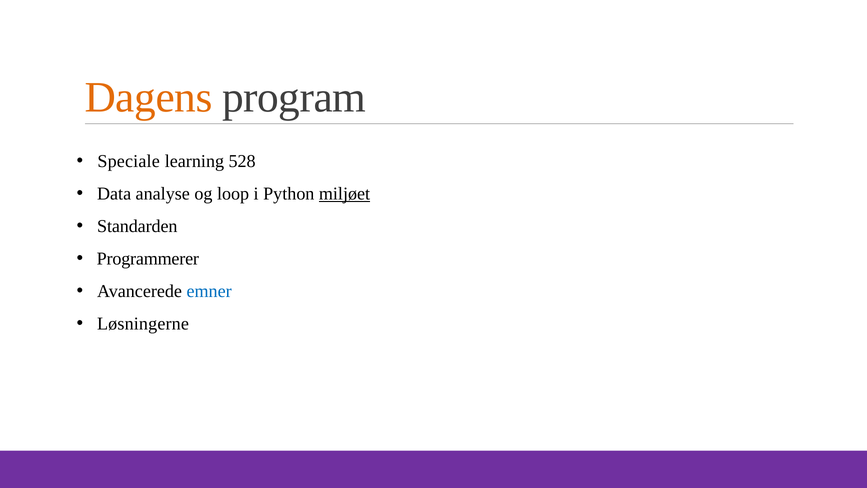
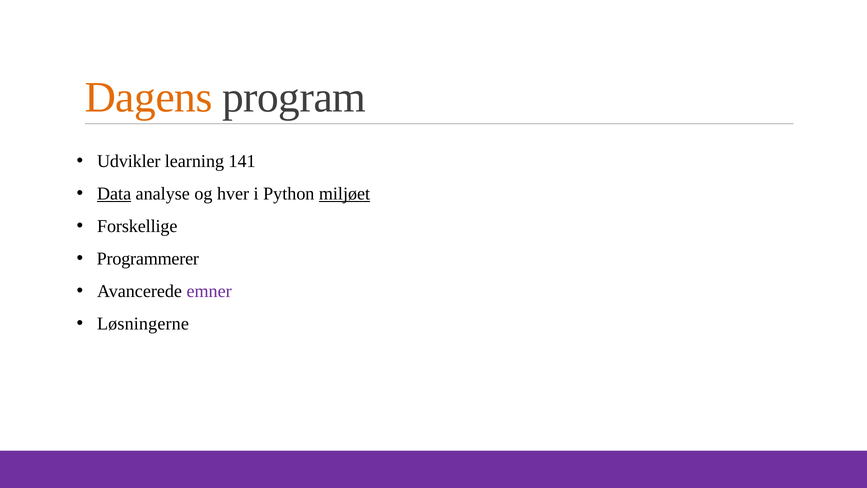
Speciale: Speciale -> Udvikler
528: 528 -> 141
Data underline: none -> present
loop: loop -> hver
Standarden: Standarden -> Forskellige
emner colour: blue -> purple
